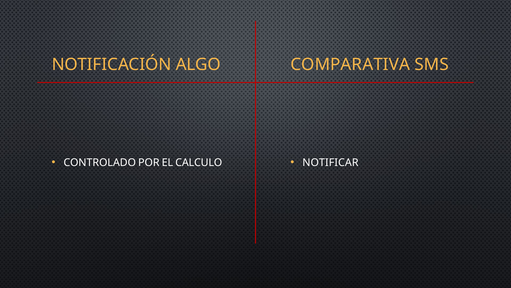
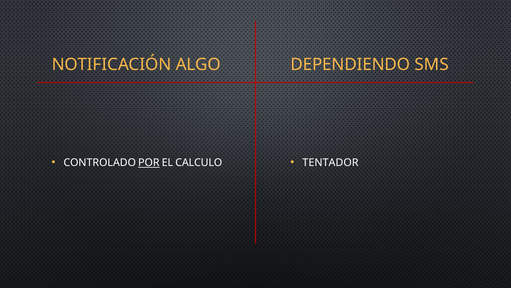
COMPARATIVA: COMPARATIVA -> DEPENDIENDO
POR underline: none -> present
NOTIFICAR: NOTIFICAR -> TENTADOR
